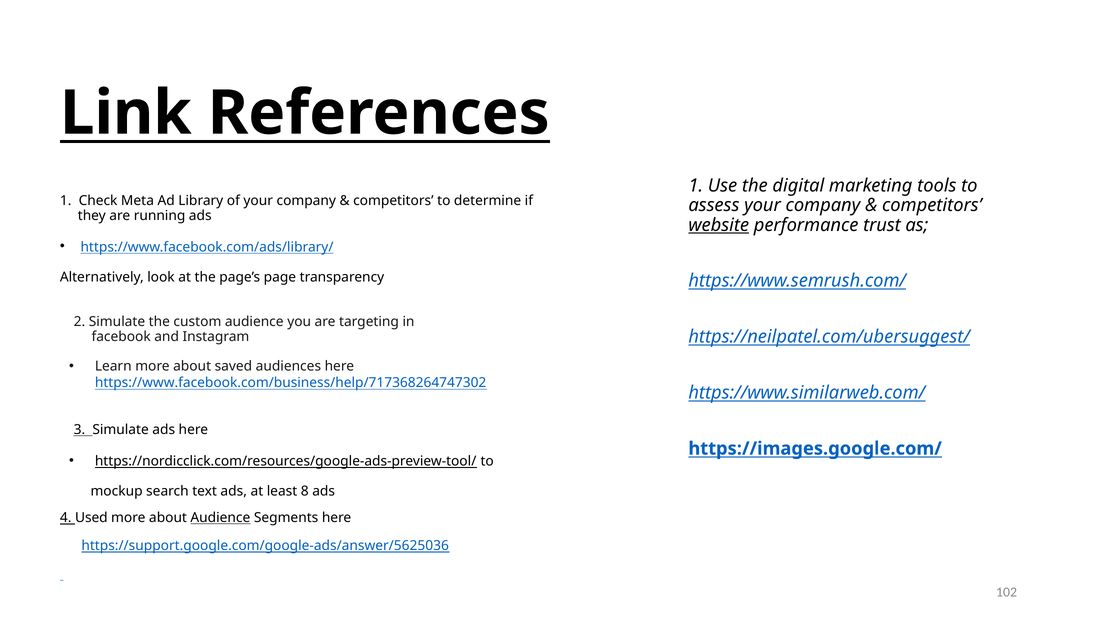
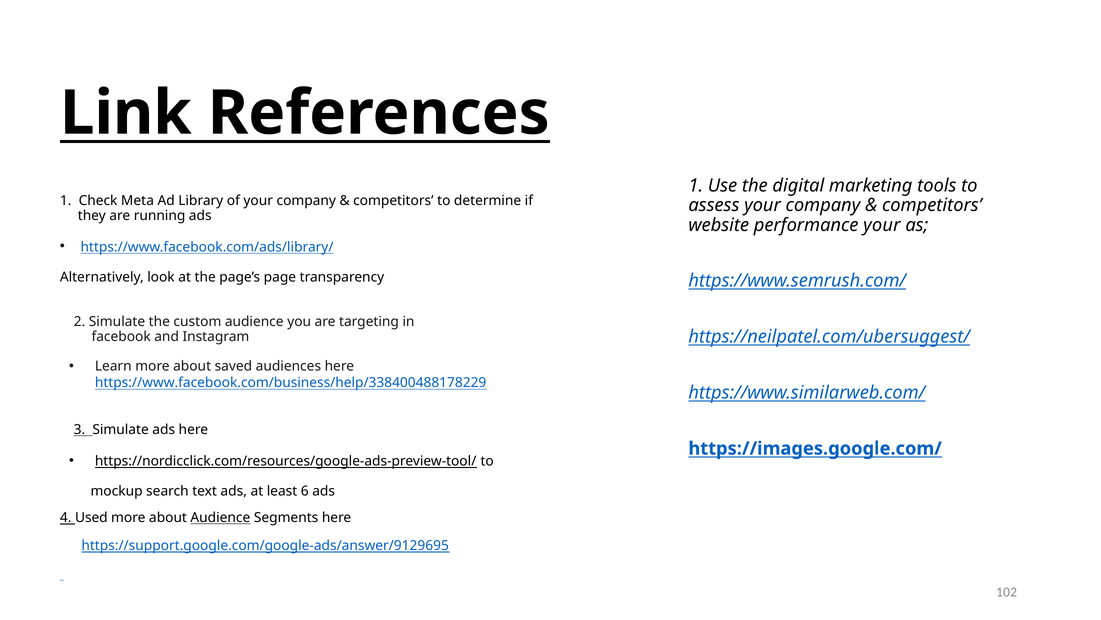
website underline: present -> none
performance trust: trust -> your
https://www.facebook.com/business/help/717368264747302: https://www.facebook.com/business/help/717368264747302 -> https://www.facebook.com/business/help/338400488178229
8: 8 -> 6
https://support.google.com/google-ads/answer/5625036: https://support.google.com/google-ads/answer/5625036 -> https://support.google.com/google-ads/answer/9129695
